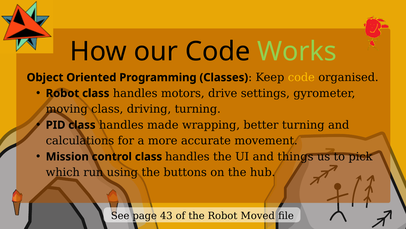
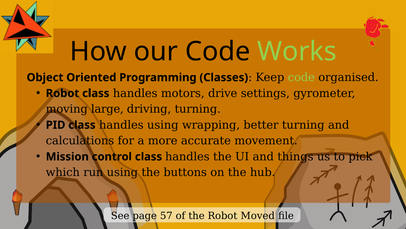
code at (301, 77) colour: yellow -> light green
moving class: class -> large
handles made: made -> using
43: 43 -> 57
